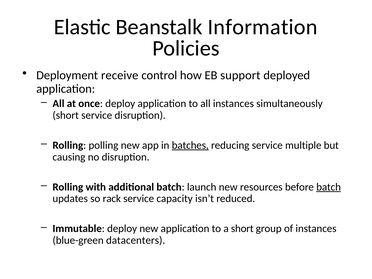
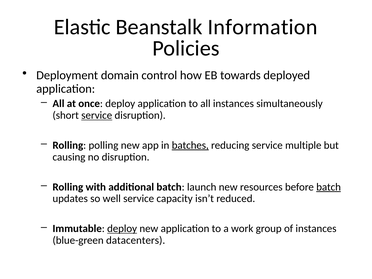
receive: receive -> domain
support: support -> towards
service at (97, 115) underline: none -> present
rack: rack -> well
deploy at (122, 229) underline: none -> present
a short: short -> work
